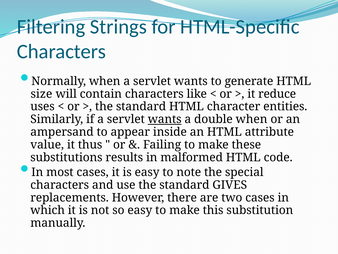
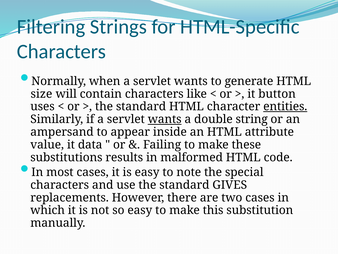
reduce: reduce -> button
entities underline: none -> present
double when: when -> string
thus: thus -> data
